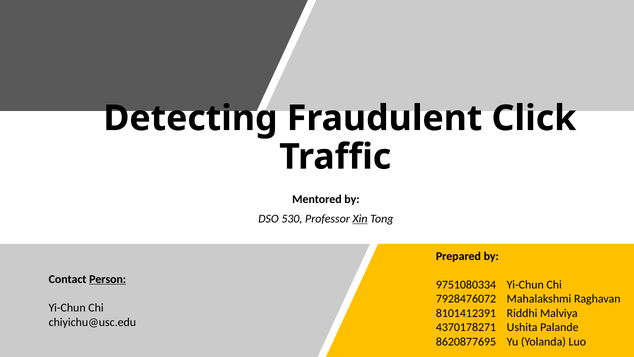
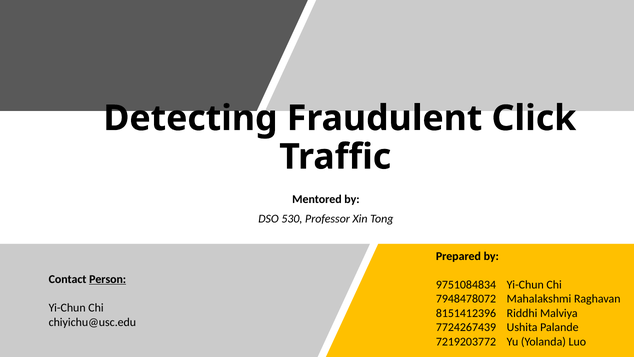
Xin underline: present -> none
9751080334: 9751080334 -> 9751084834
7928476072: 7928476072 -> 7948478072
8101412391: 8101412391 -> 8151412396
4370178271: 4370178271 -> 7724267439
8620877695: 8620877695 -> 7219203772
